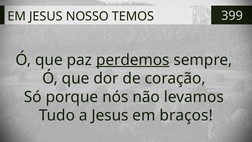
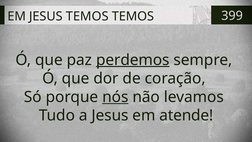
JESUS NOSSO: NOSSO -> TEMOS
nós underline: none -> present
braços: braços -> atende
